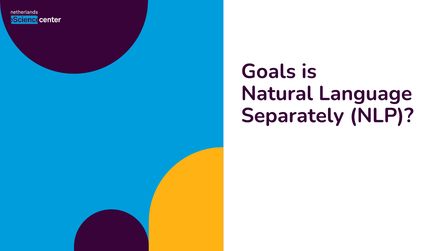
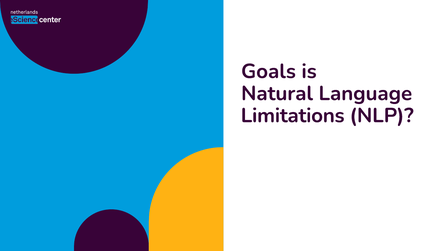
Separately: Separately -> Limitations
